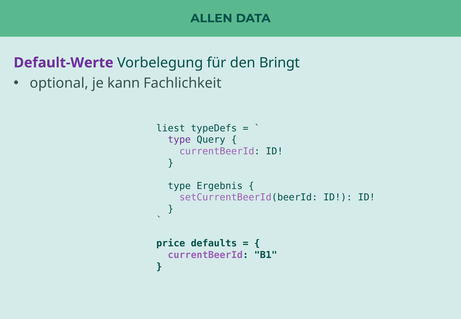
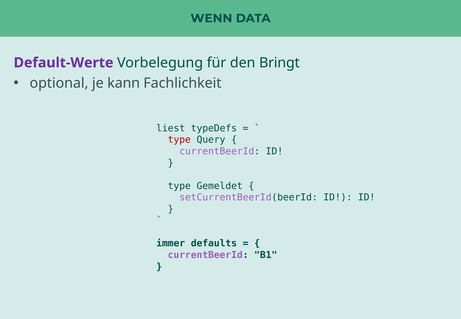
ALLEN: ALLEN -> WENN
type at (179, 140) colour: purple -> red
Ergebnis: Ergebnis -> Gemeldet
price: price -> immer
